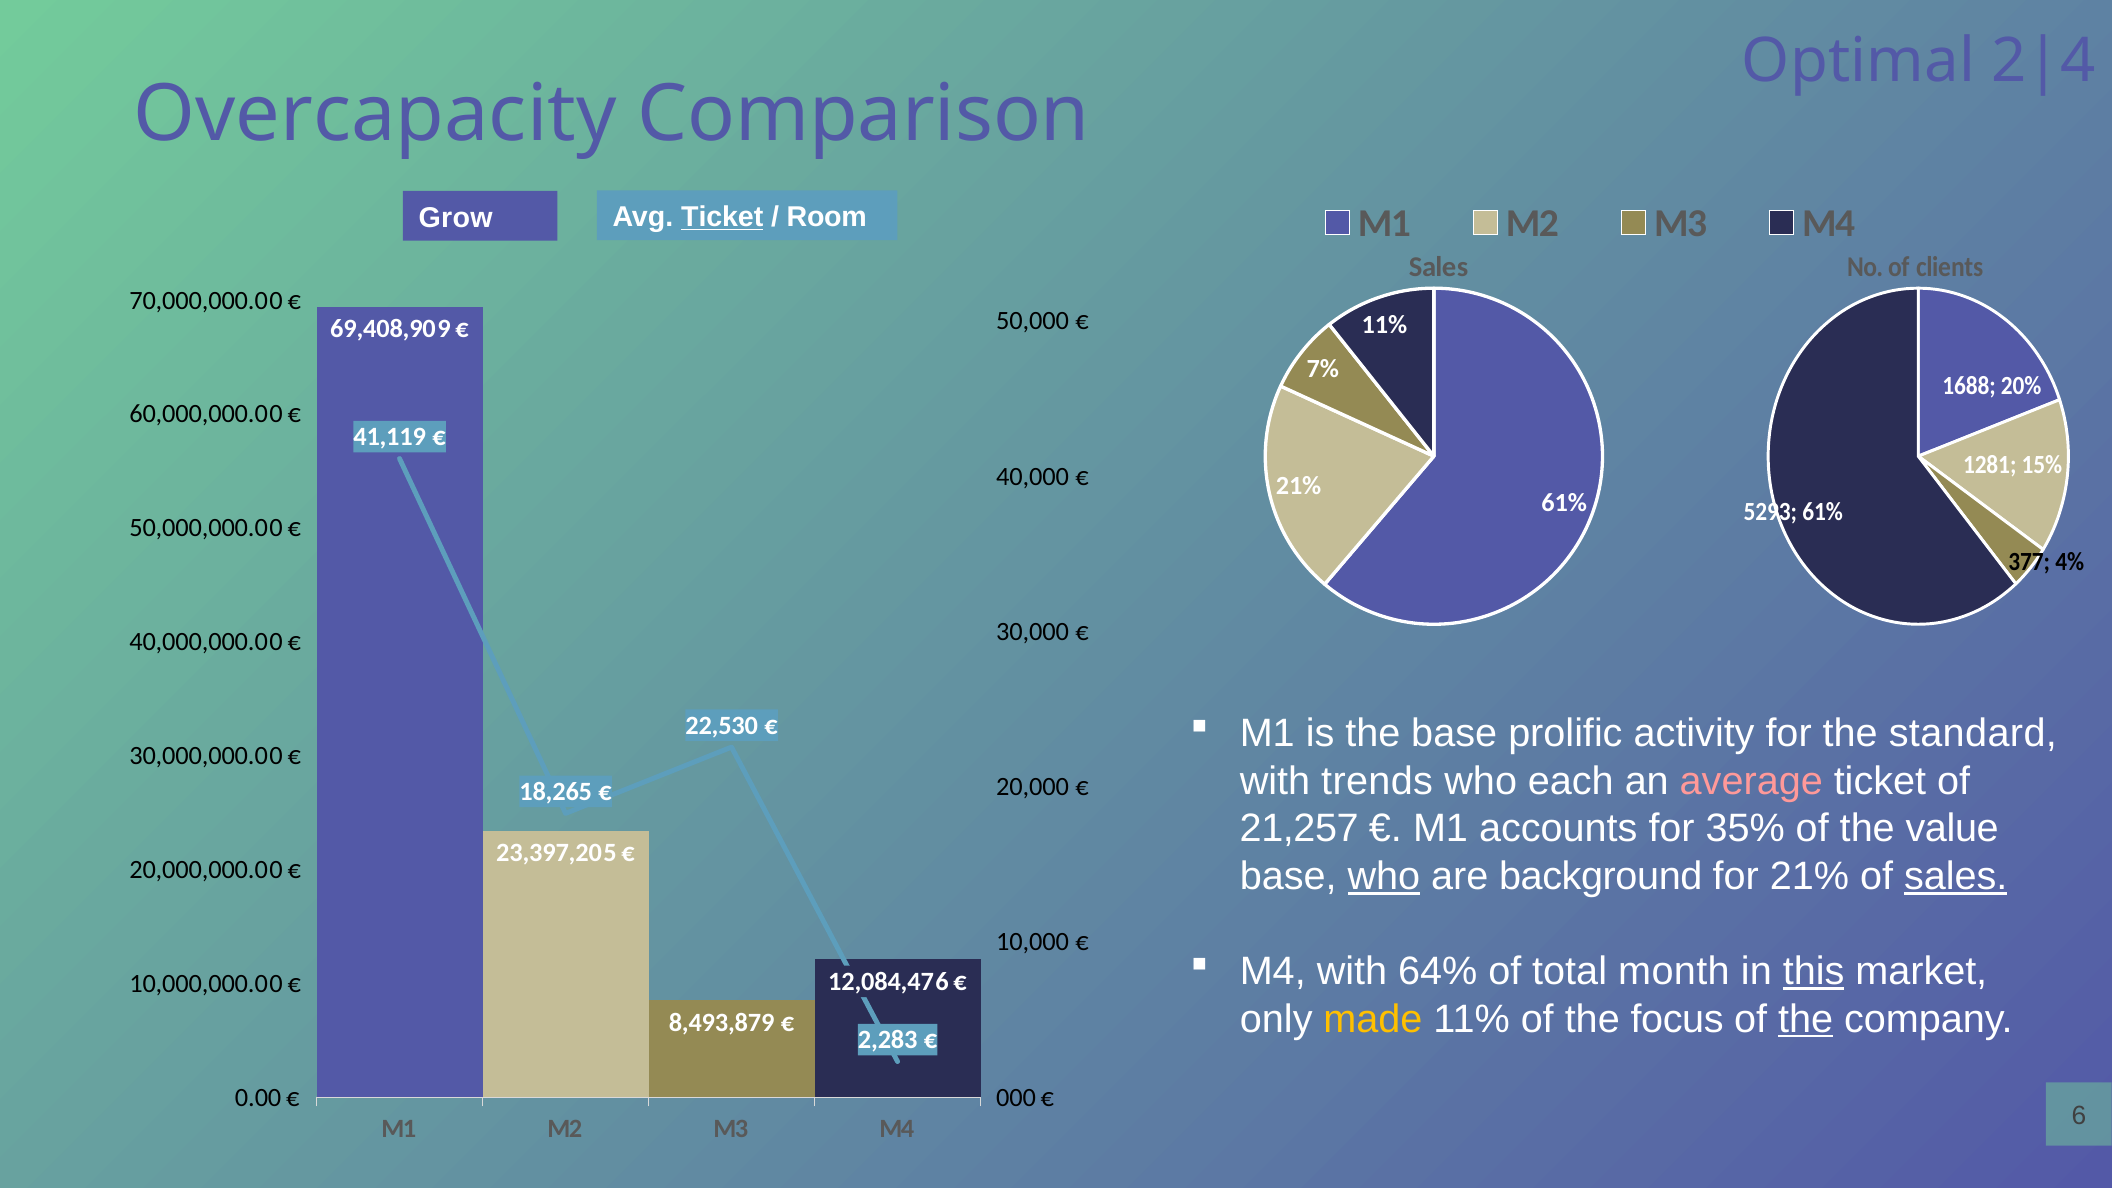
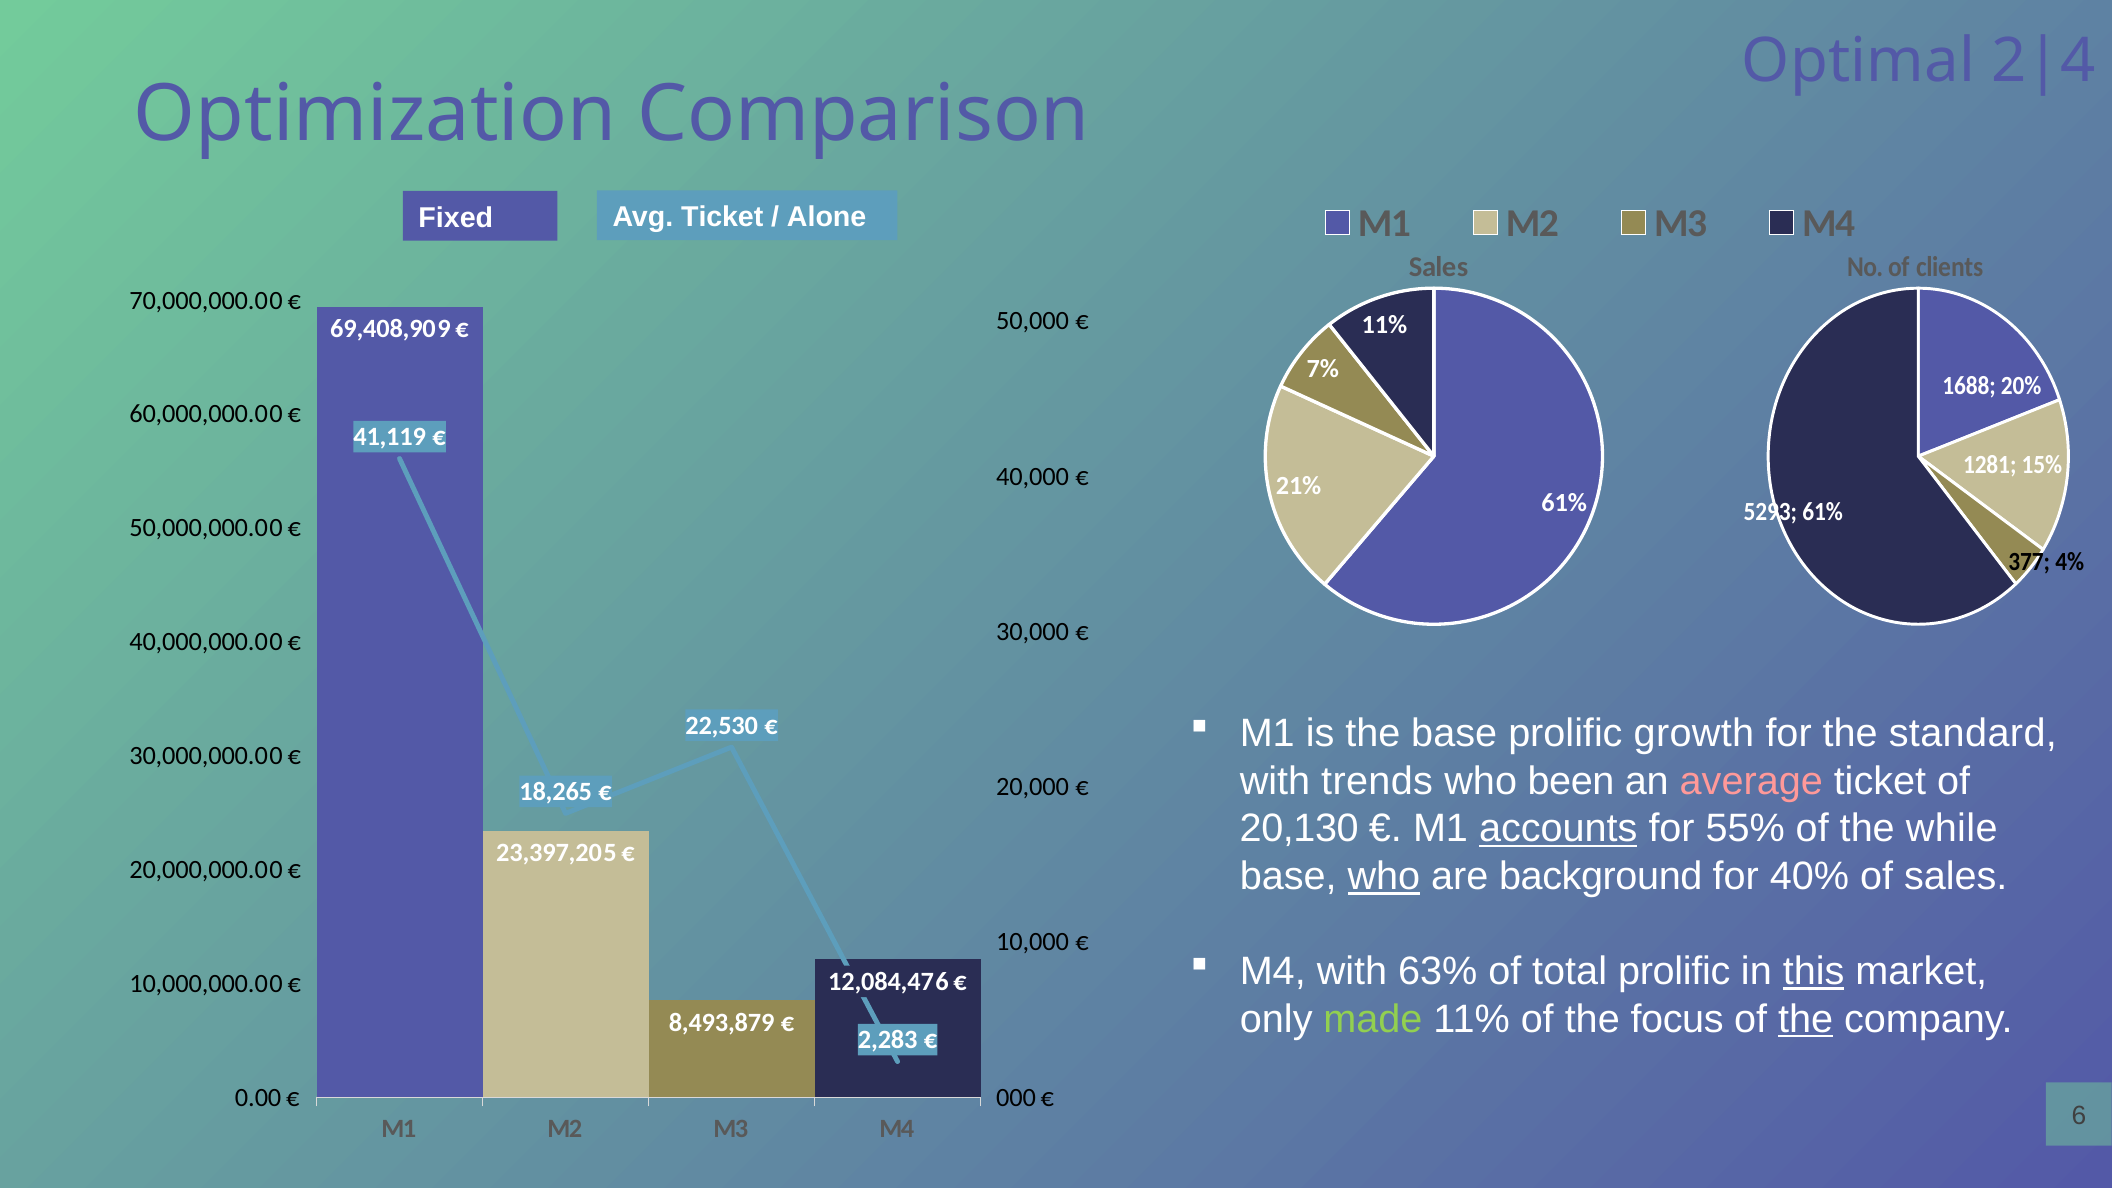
Overcapacity: Overcapacity -> Optimization
Grow: Grow -> Fixed
Ticket at (722, 217) underline: present -> none
Room: Room -> Alone
activity: activity -> growth
each: each -> been
21,257: 21,257 -> 20,130
accounts underline: none -> present
35%: 35% -> 55%
value: value -> while
for 21%: 21% -> 40%
sales at (1956, 877) underline: present -> none
64%: 64% -> 63%
total month: month -> prolific
made colour: yellow -> light green
